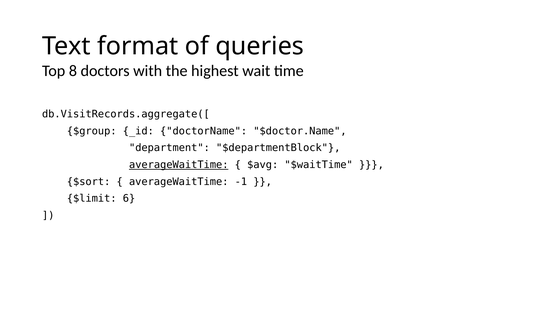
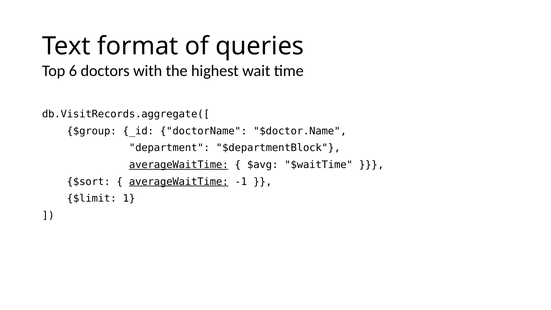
8: 8 -> 6
averageWaitTime at (179, 182) underline: none -> present
6: 6 -> 1
